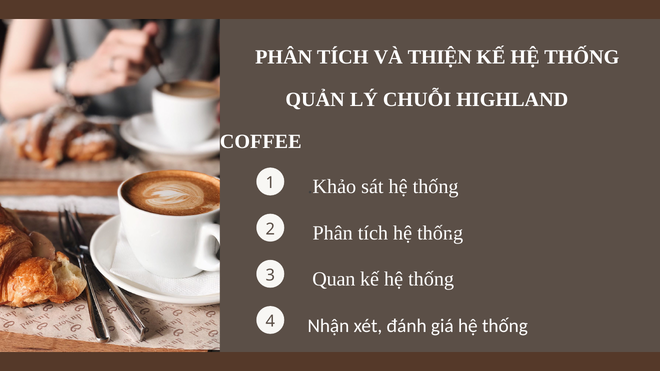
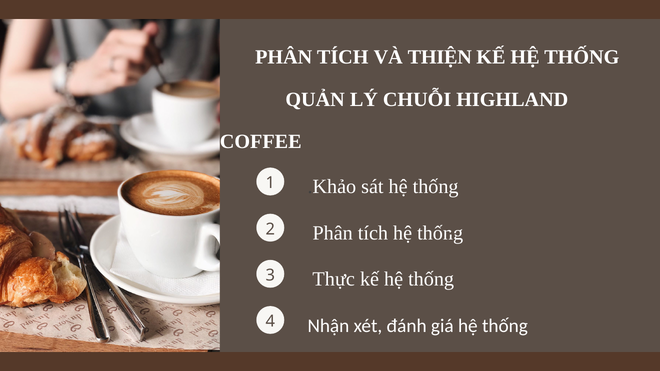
Quan: Quan -> Thực
